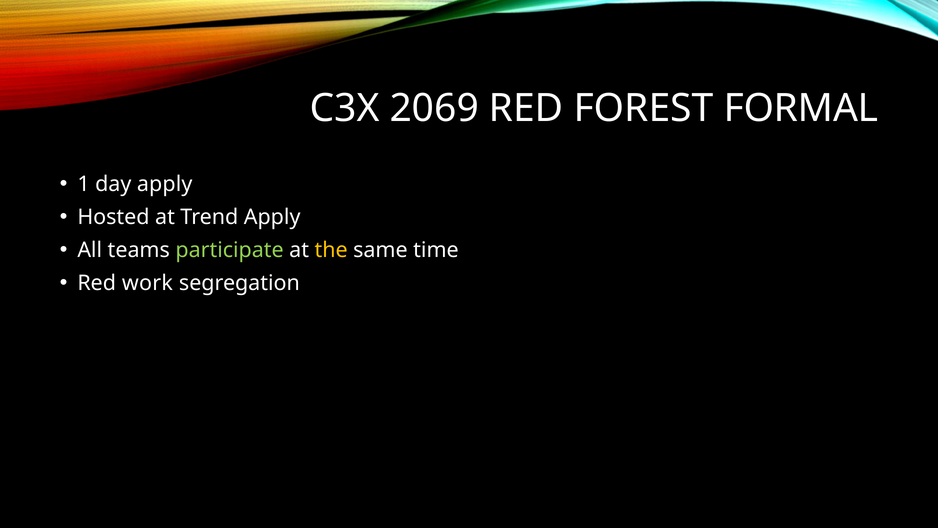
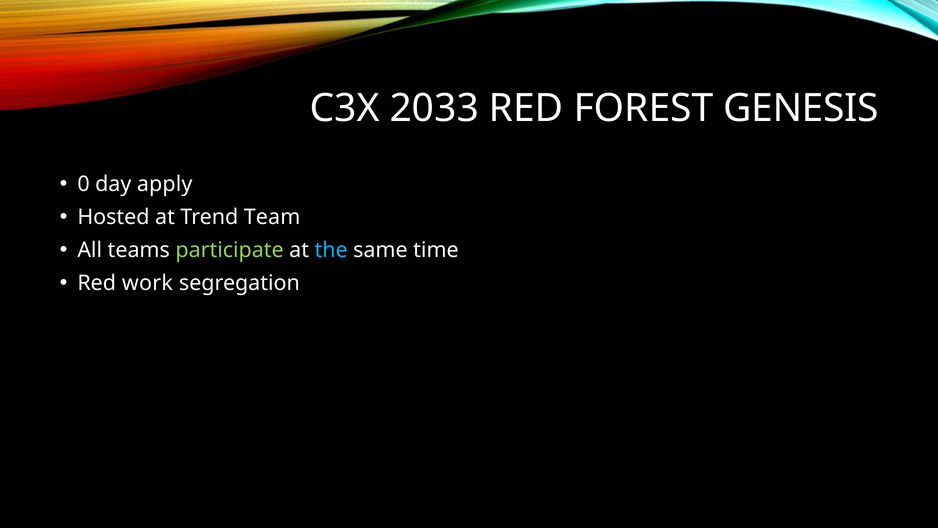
2069: 2069 -> 2033
FORMAL: FORMAL -> GENESIS
1: 1 -> 0
Trend Apply: Apply -> Team
the colour: yellow -> light blue
